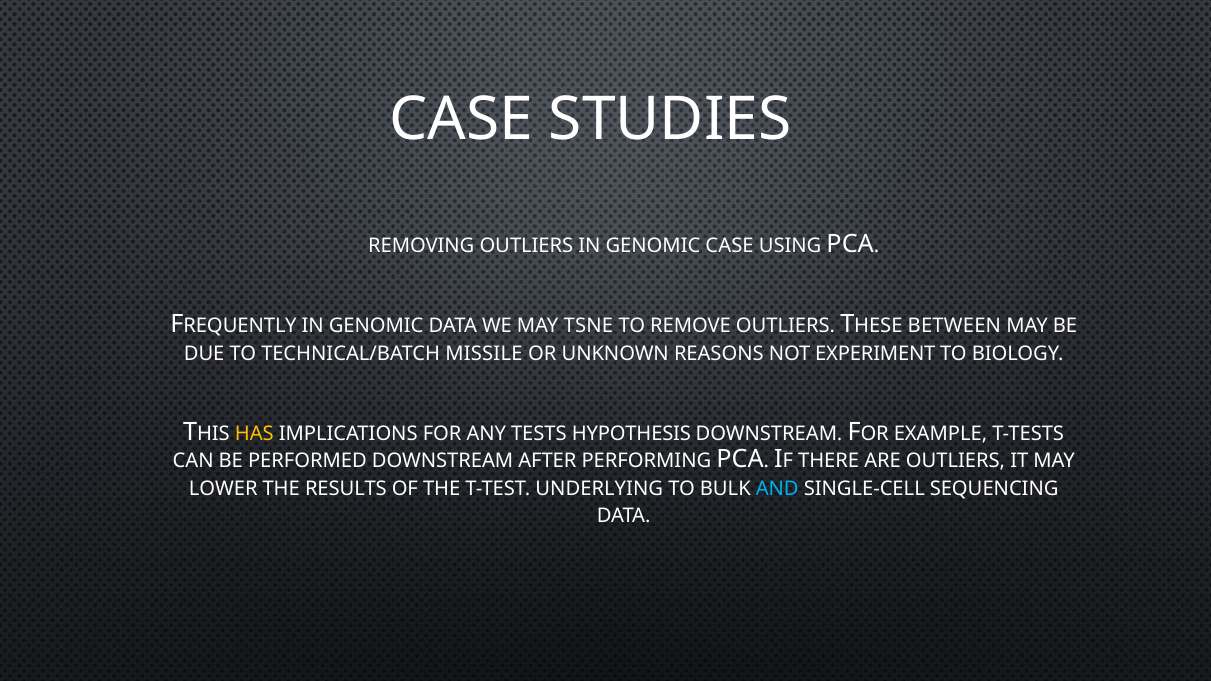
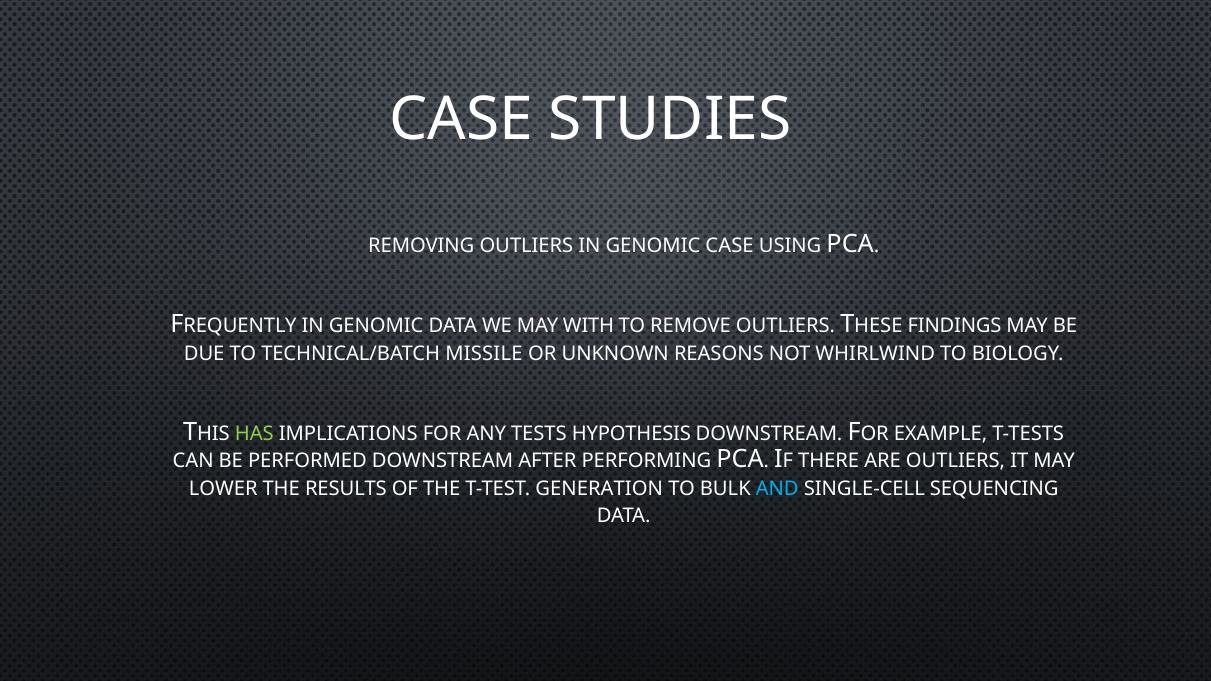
TSNE: TSNE -> WITH
BETWEEN: BETWEEN -> FINDINGS
EXPERIMENT: EXPERIMENT -> WHIRLWIND
HAS colour: yellow -> light green
UNDERLYING: UNDERLYING -> GENERATION
